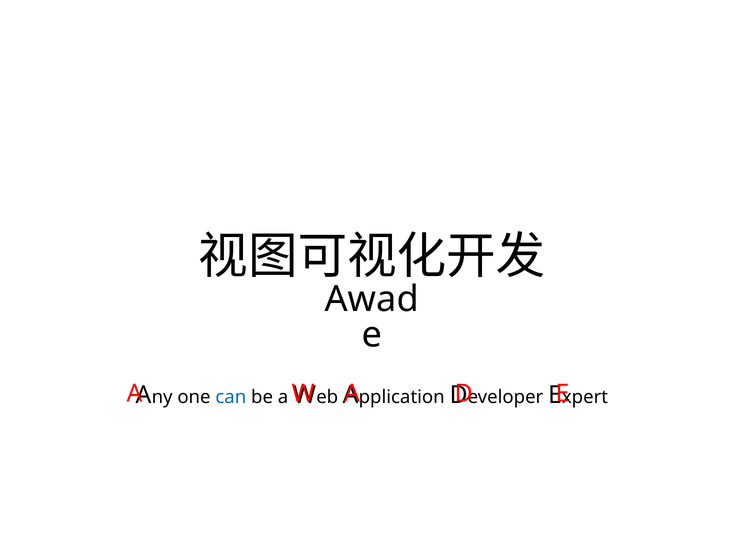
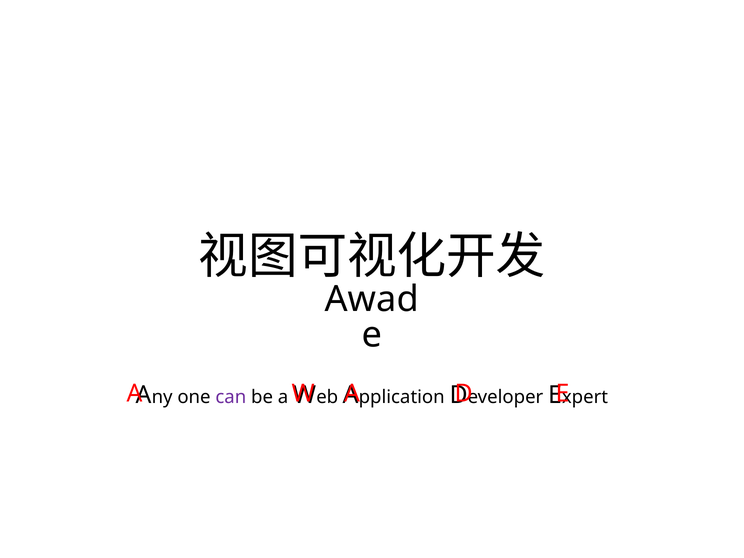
can colour: blue -> purple
